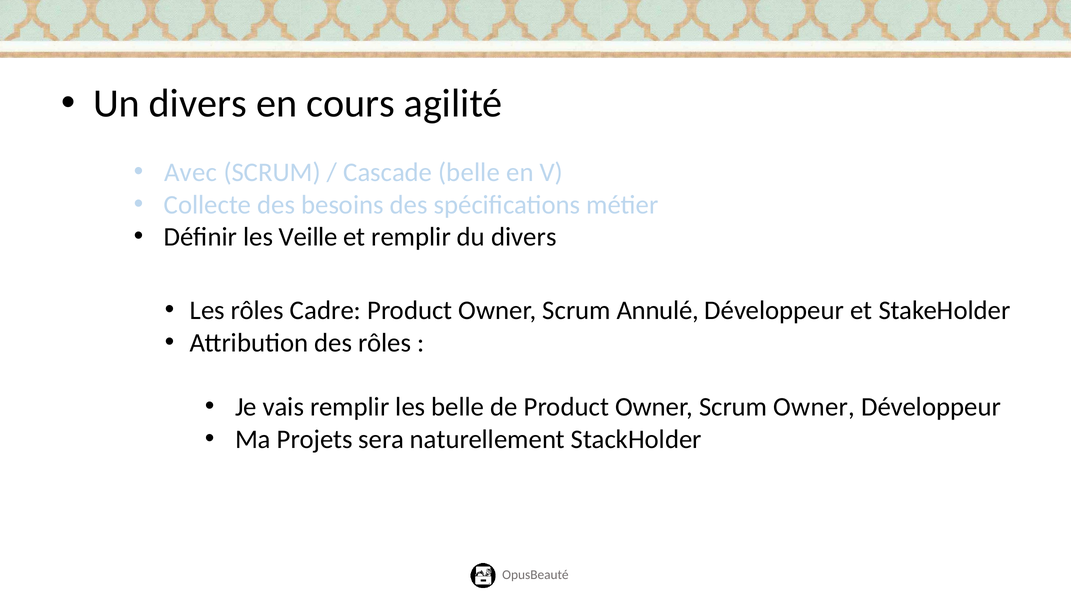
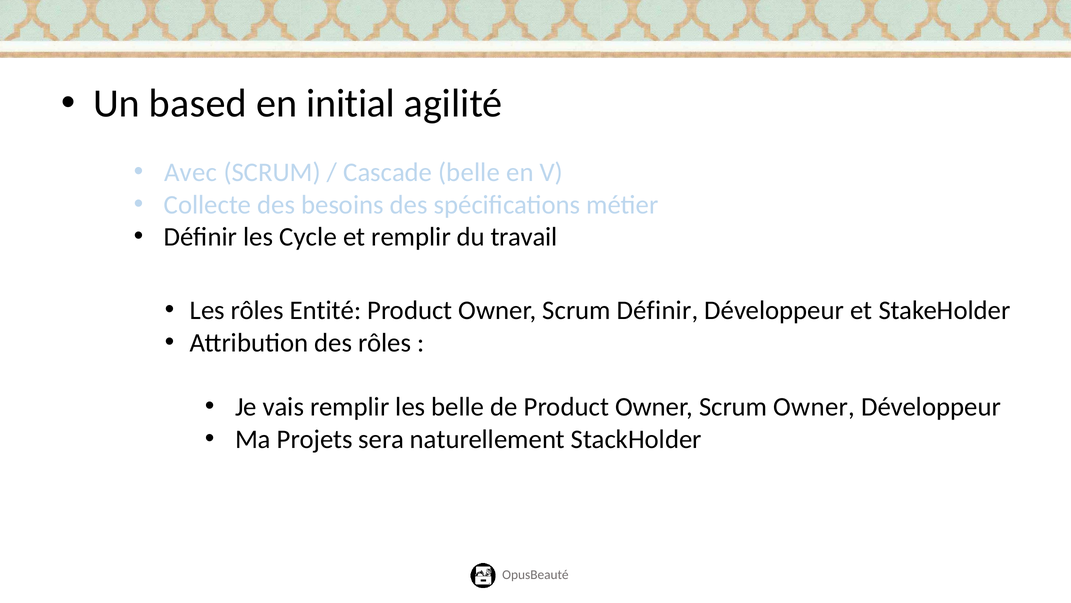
Un divers: divers -> based
cours: cours -> initial
Veille: Veille -> Cycle
du divers: divers -> travail
Cadre: Cadre -> Entité
Scrum Annulé: Annulé -> Définir
